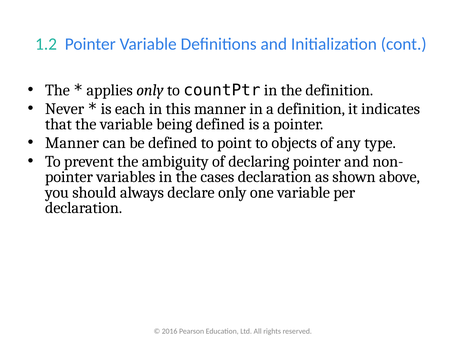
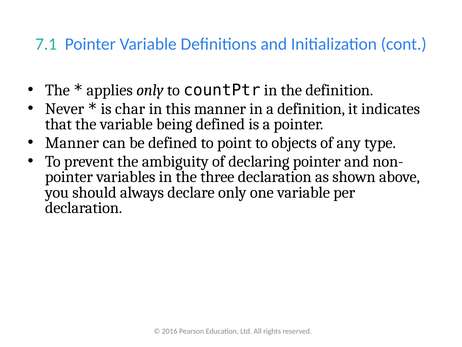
1.2: 1.2 -> 7.1
each: each -> char
cases: cases -> three
